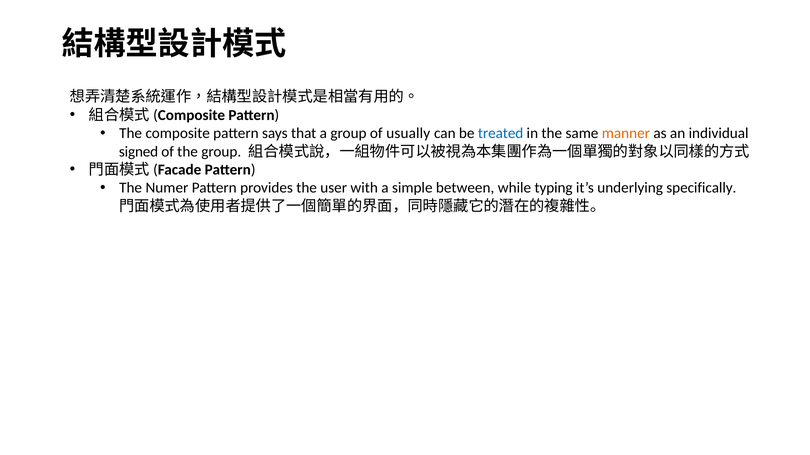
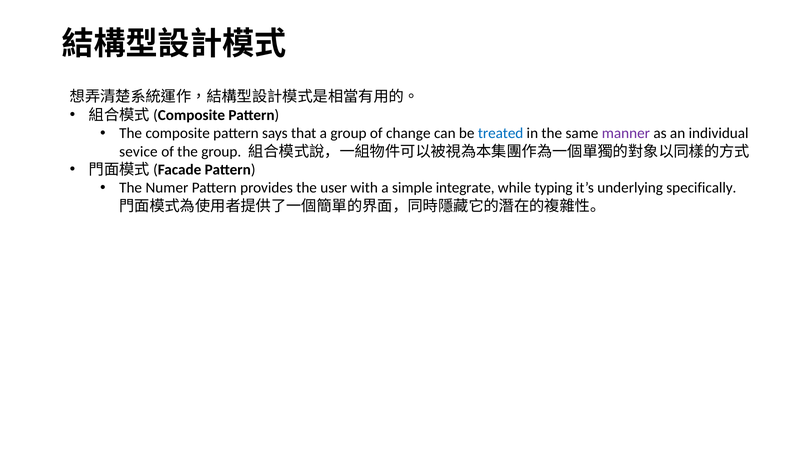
usually: usually -> change
manner colour: orange -> purple
signed: signed -> sevice
between: between -> integrate
